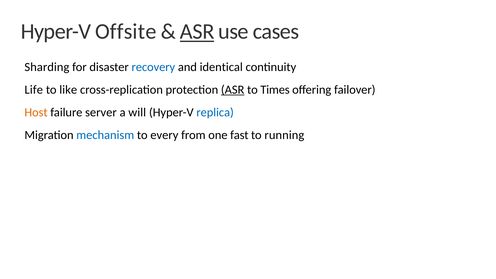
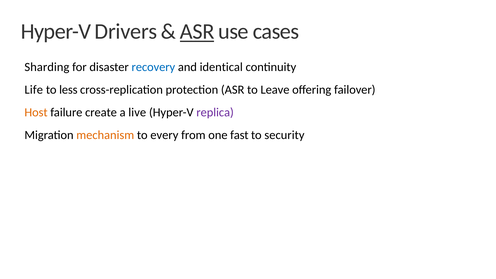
Offsite: Offsite -> Drivers
like: like -> less
ASR at (233, 90) underline: present -> none
Times: Times -> Leave
server: server -> create
will: will -> live
replica colour: blue -> purple
mechanism colour: blue -> orange
running: running -> security
